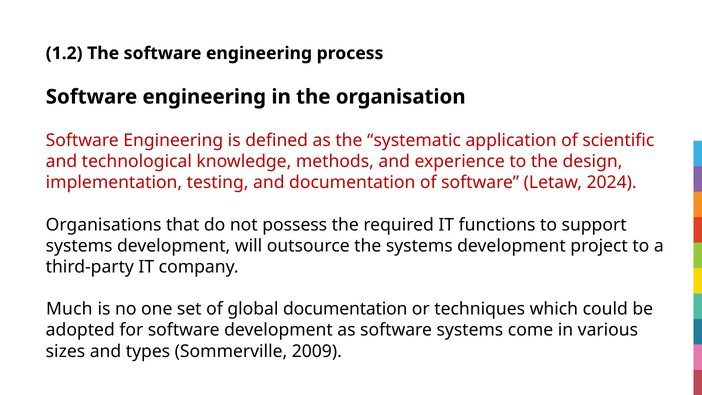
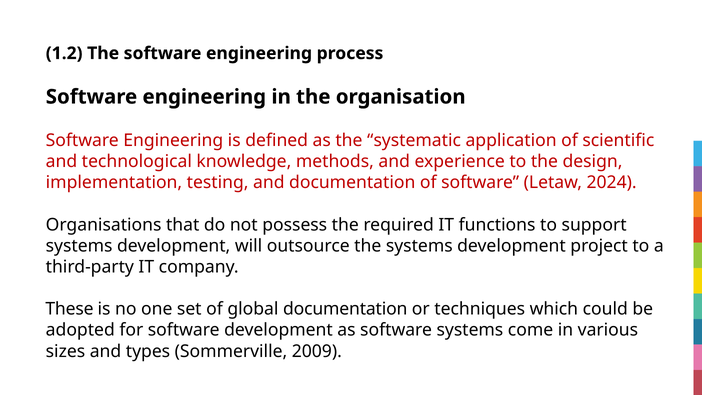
Much: Much -> These
